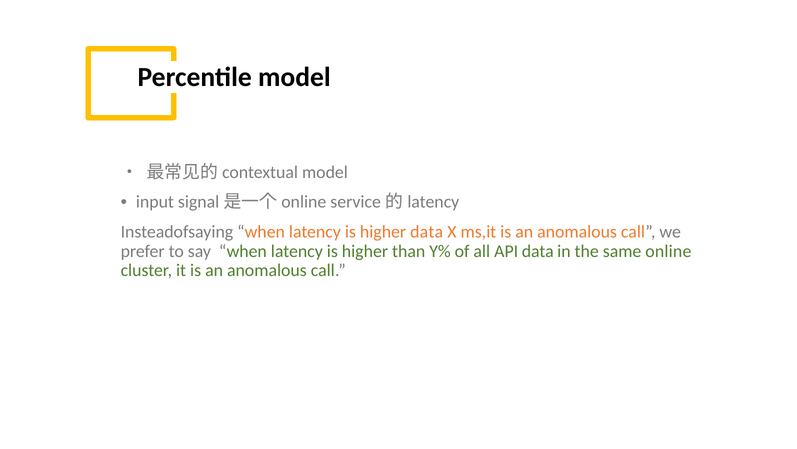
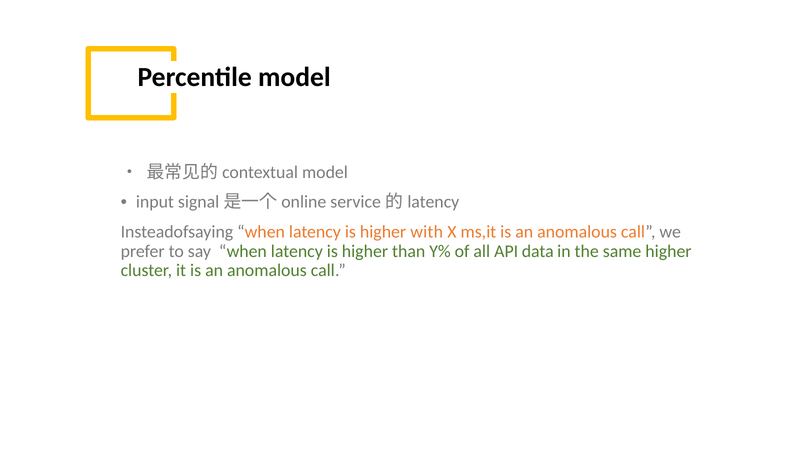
higher data: data -> with
same online: online -> higher
